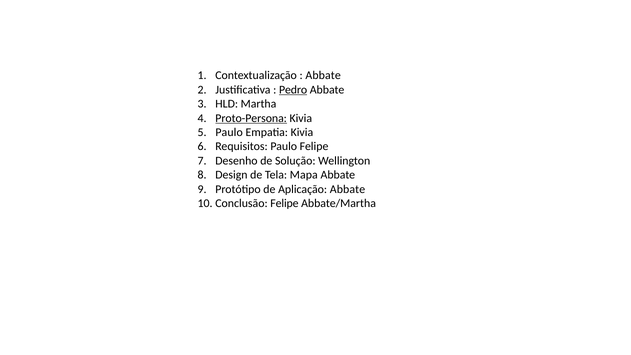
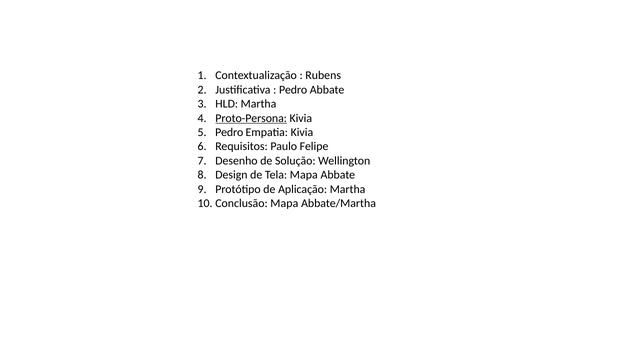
Abbate at (323, 76): Abbate -> Rubens
Pedro at (293, 90) underline: present -> none
Paulo at (229, 132): Paulo -> Pedro
Aplicação Abbate: Abbate -> Martha
Felipe at (284, 203): Felipe -> Mapa
